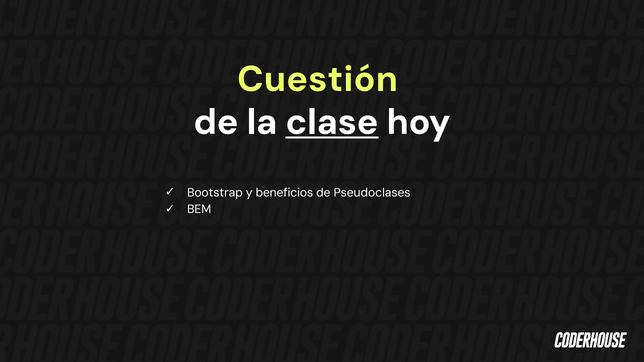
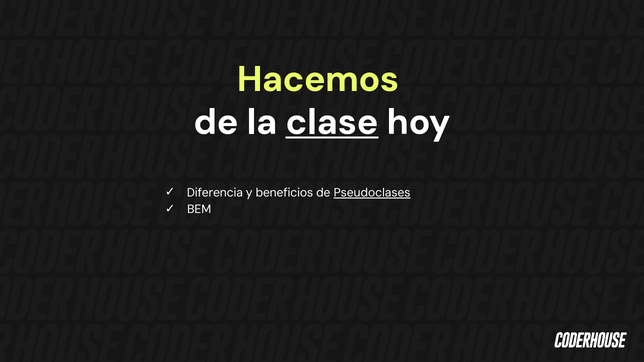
Cuestión: Cuestión -> Hacemos
Bootstrap: Bootstrap -> Diferencia
Pseudoclases underline: none -> present
